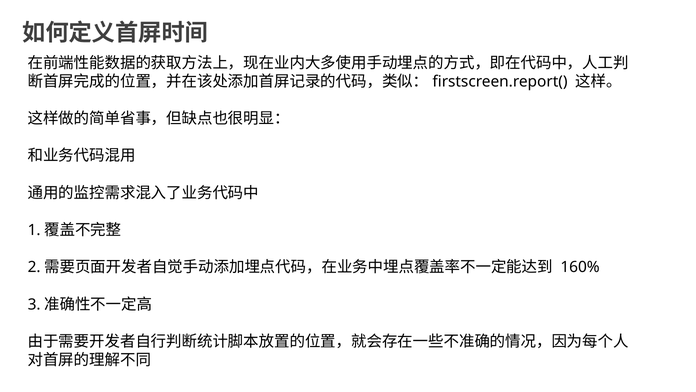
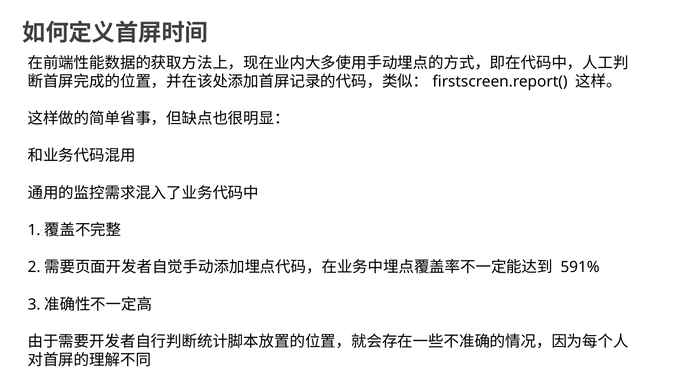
160%: 160% -> 591%
